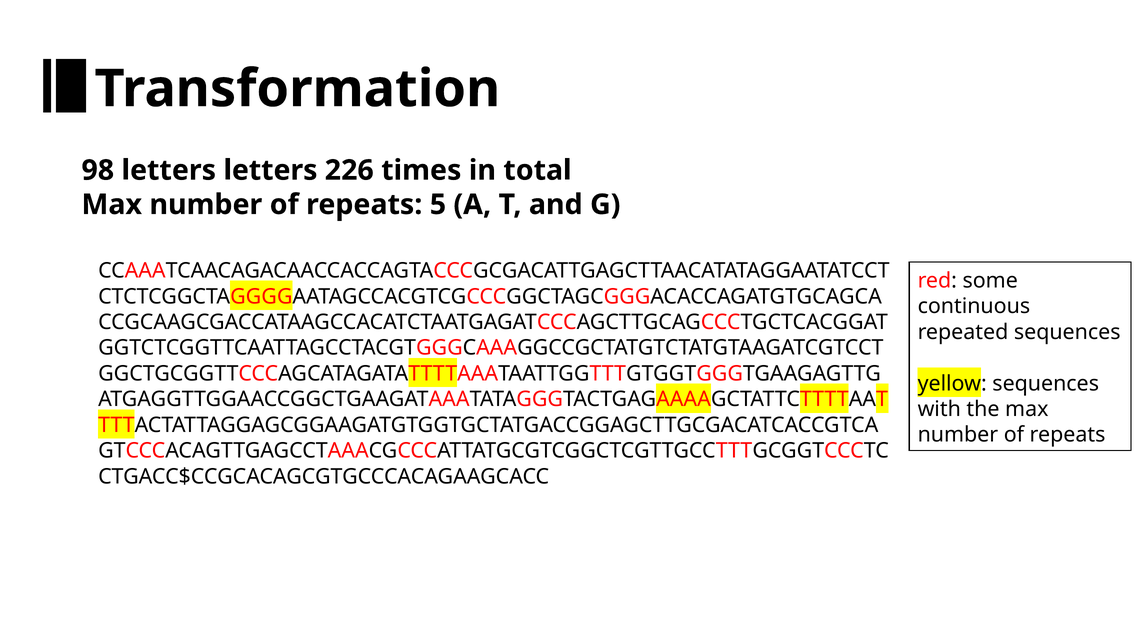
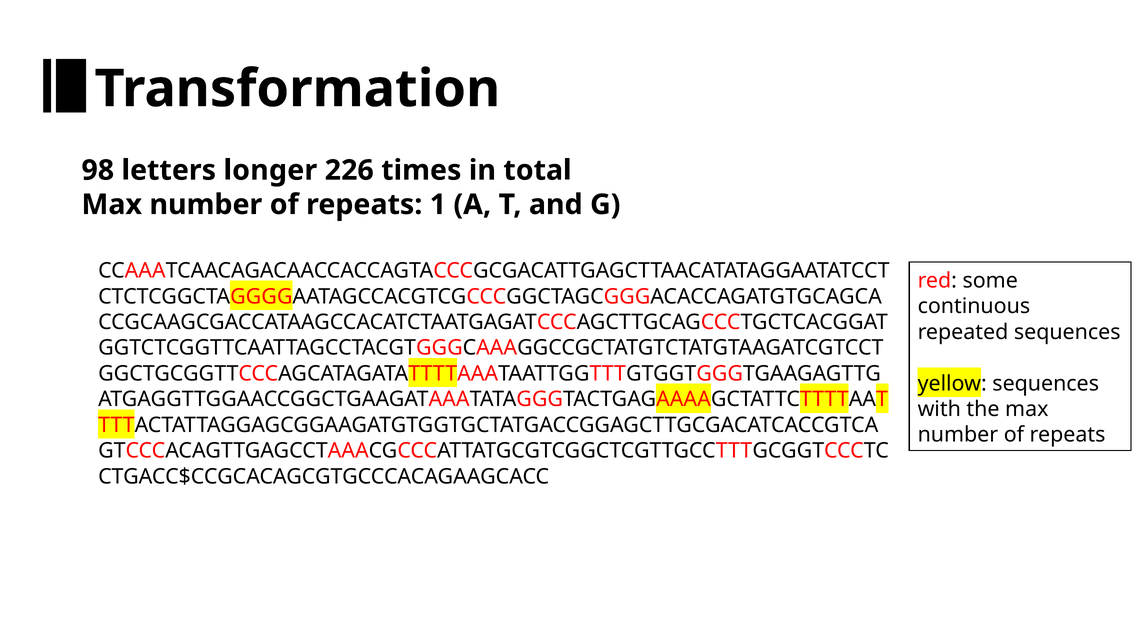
letters letters: letters -> longer
5: 5 -> 1
